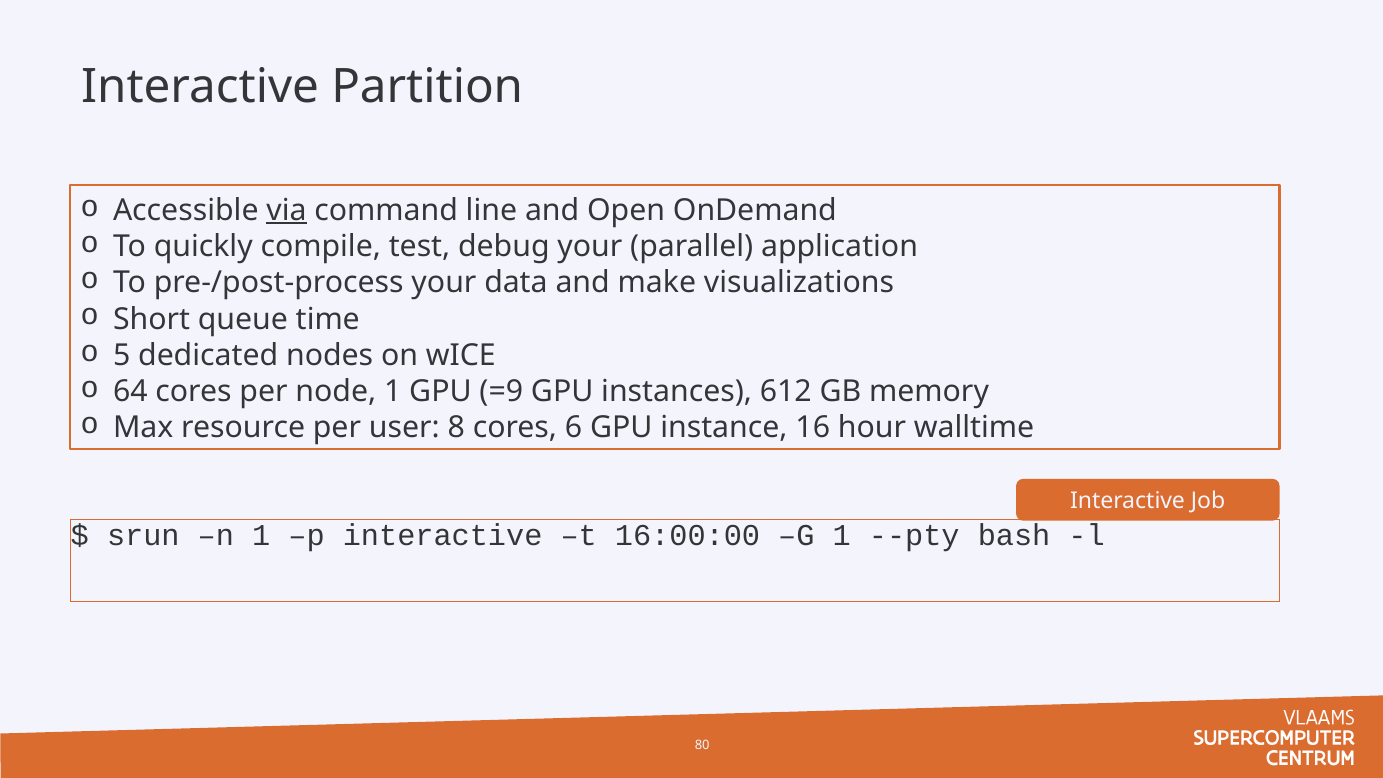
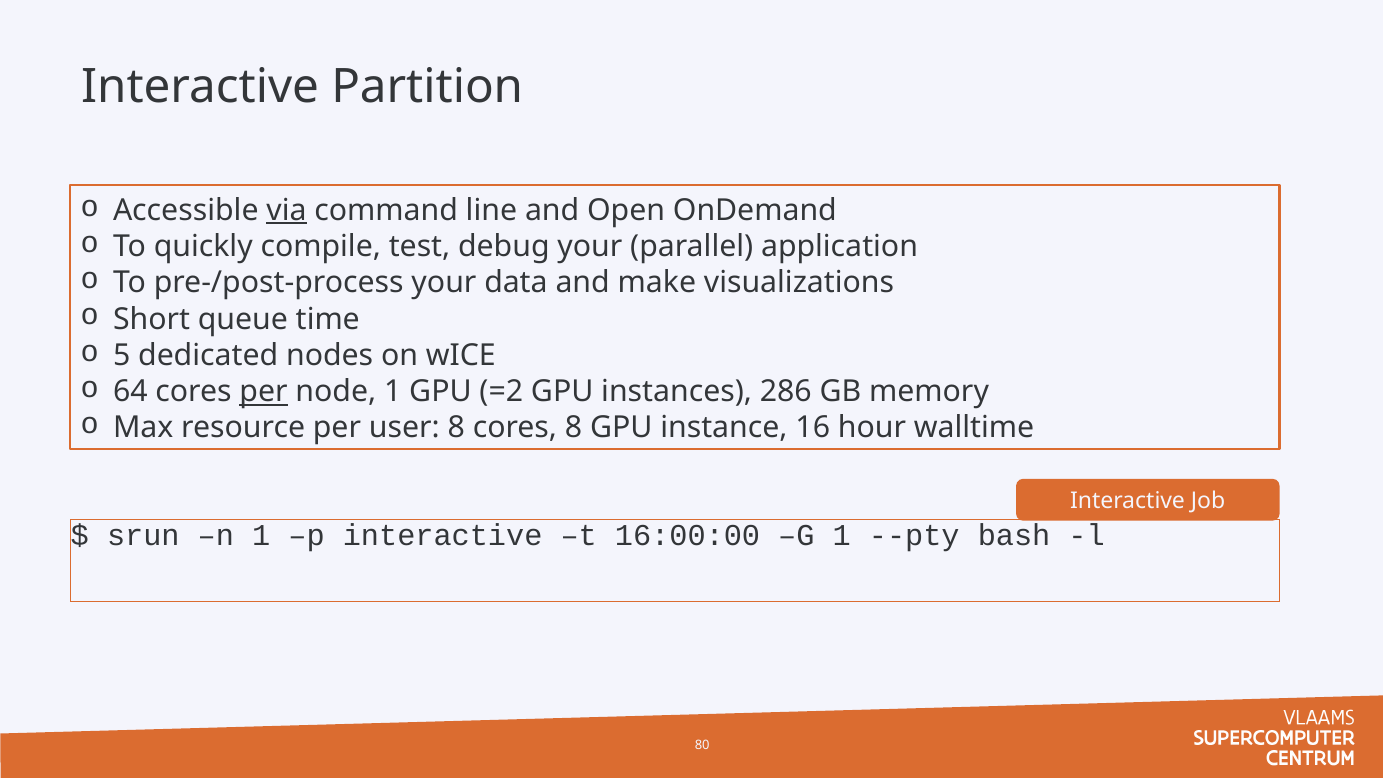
per at (264, 392) underline: none -> present
=9: =9 -> =2
612: 612 -> 286
cores 6: 6 -> 8
